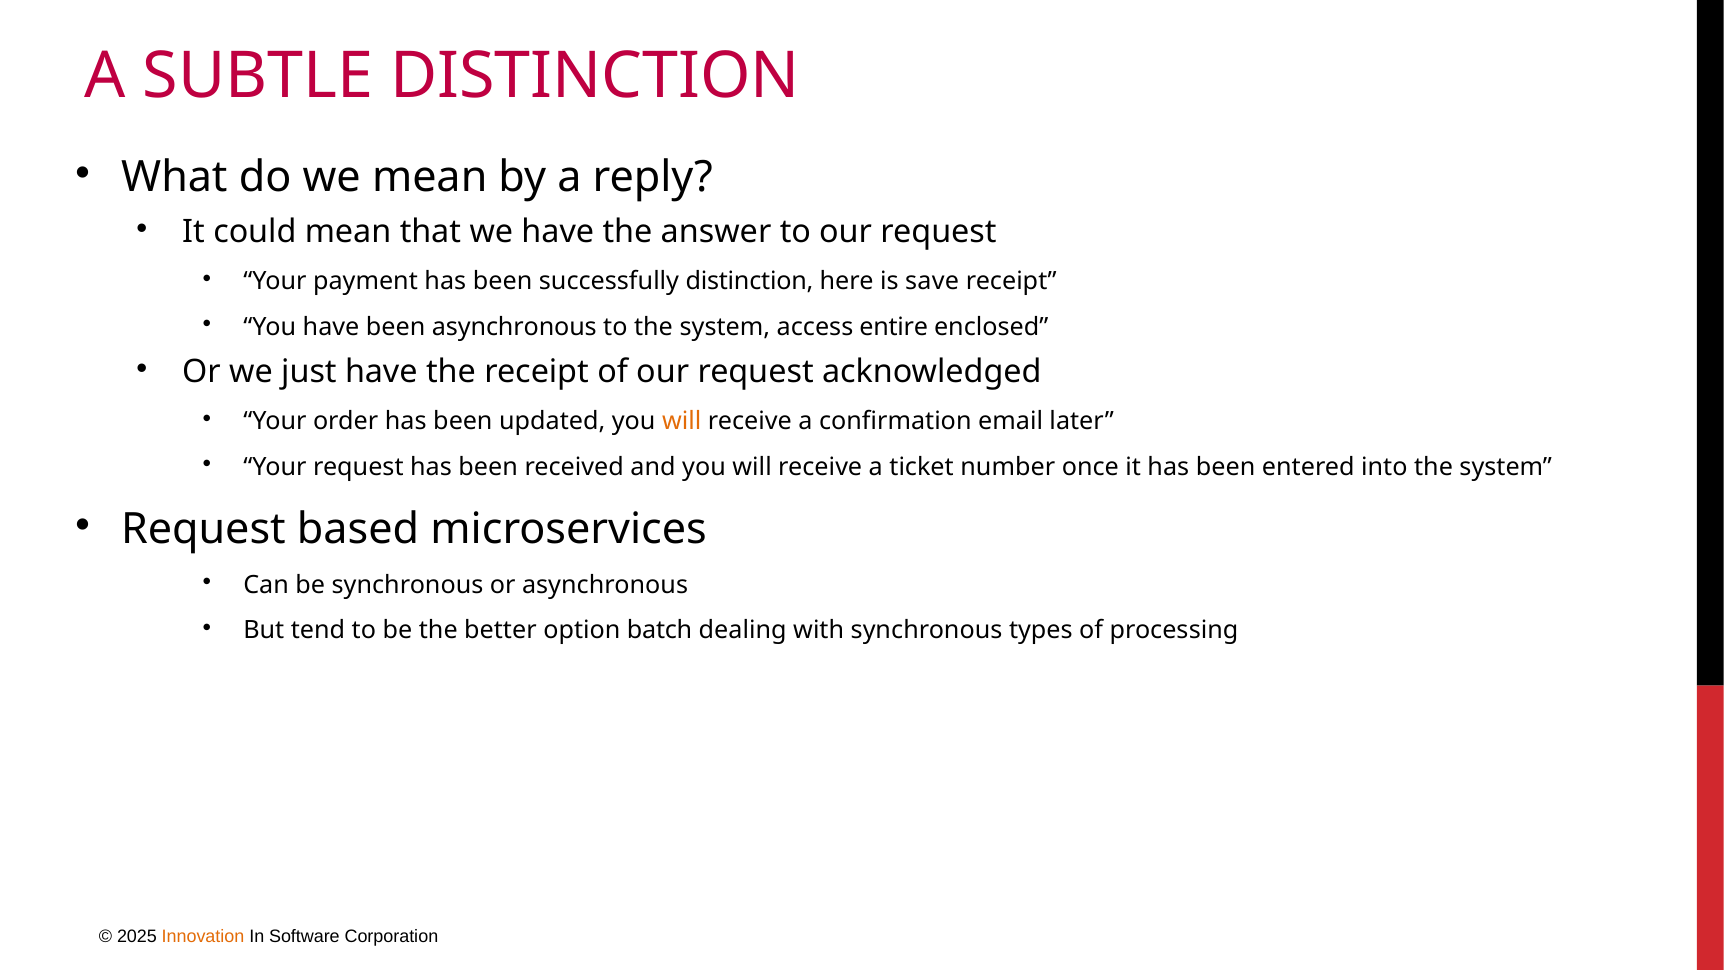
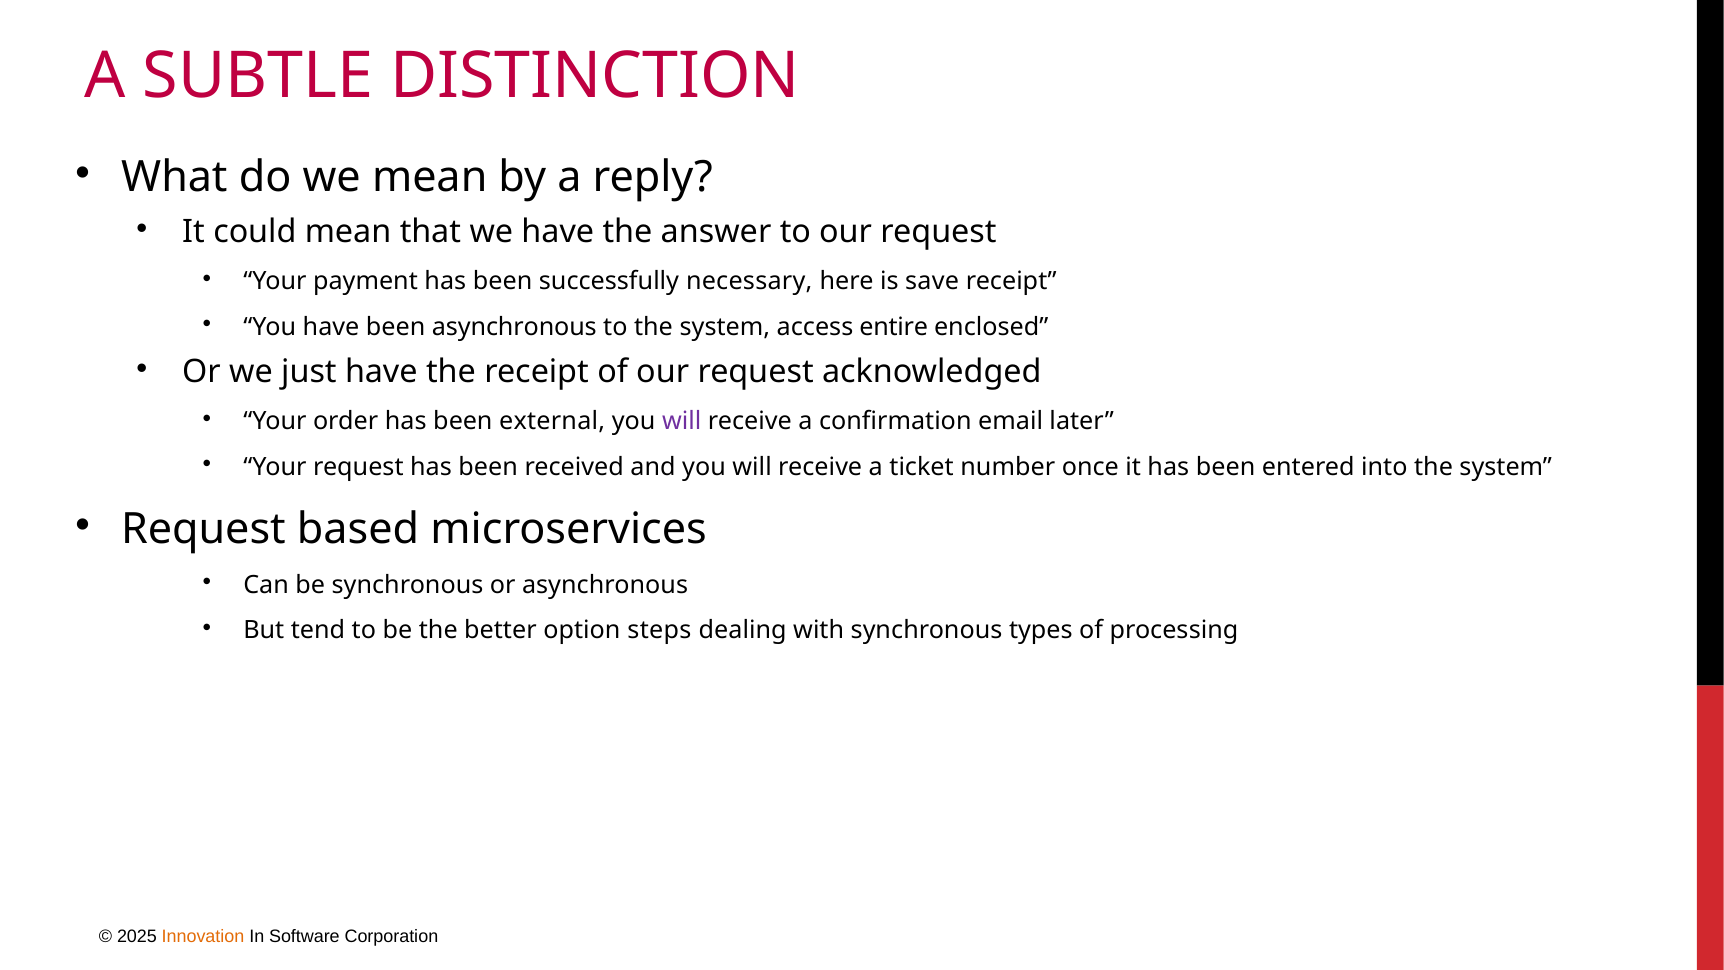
successfully distinction: distinction -> necessary
updated: updated -> external
will at (682, 421) colour: orange -> purple
batch: batch -> steps
